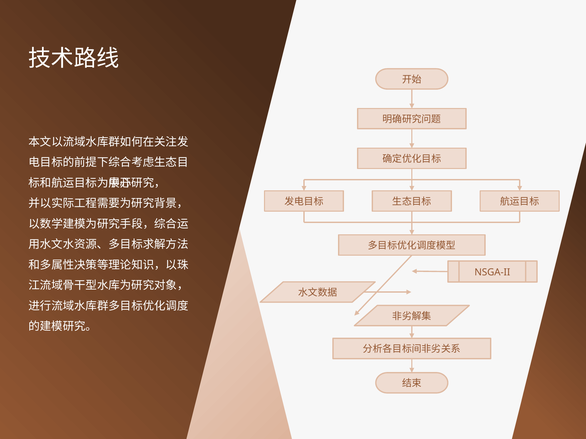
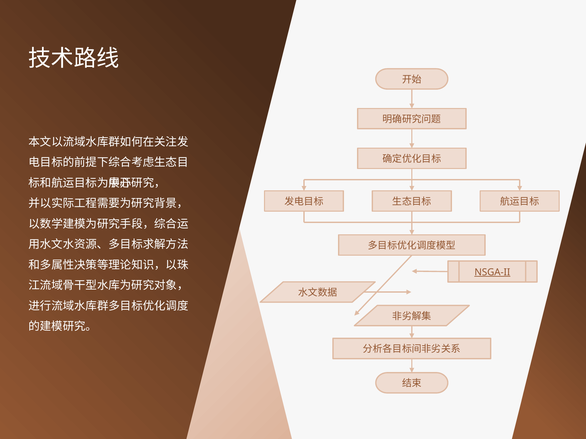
NSGA-II underline: none -> present
